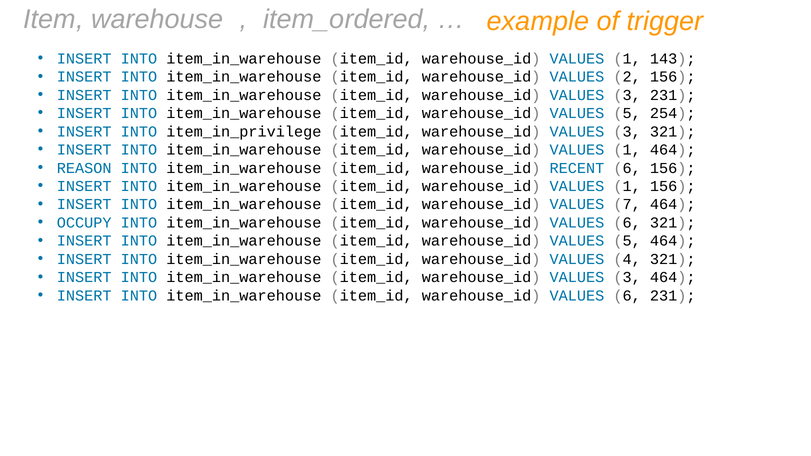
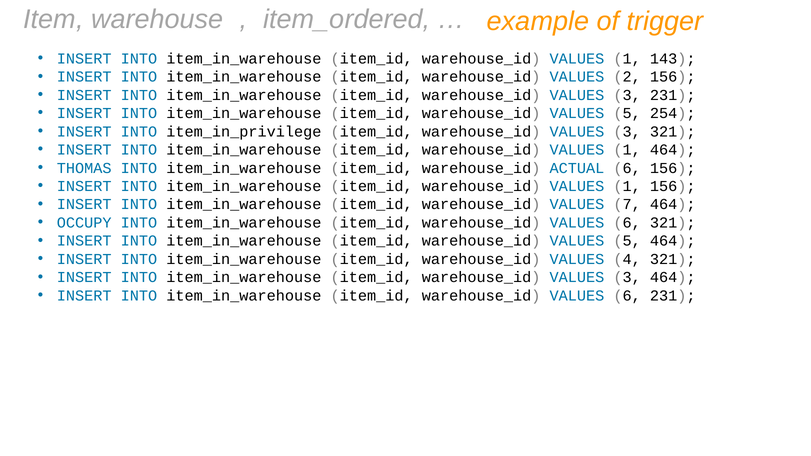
REASON: REASON -> THOMAS
RECENT: RECENT -> ACTUAL
